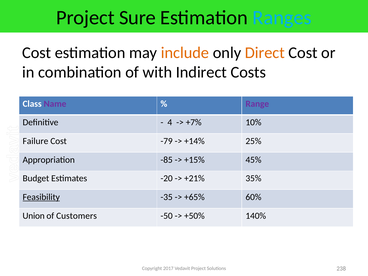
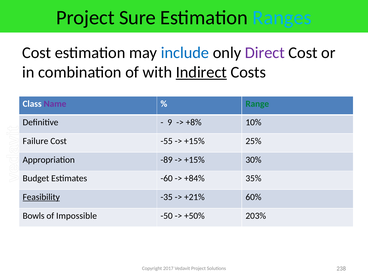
include colour: orange -> blue
Direct colour: orange -> purple
Indirect underline: none -> present
Range colour: purple -> green
4: 4 -> 9
+7%: +7% -> +8%
-79: -79 -> -55
+14% at (194, 141): +14% -> +15%
-85: -85 -> -89
45%: 45% -> 30%
-20: -20 -> -60
+21%: +21% -> +84%
+65%: +65% -> +21%
Union: Union -> Bowls
Customers: Customers -> Impossible
140%: 140% -> 203%
